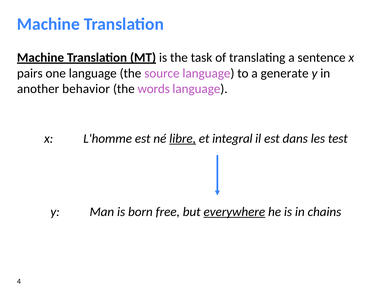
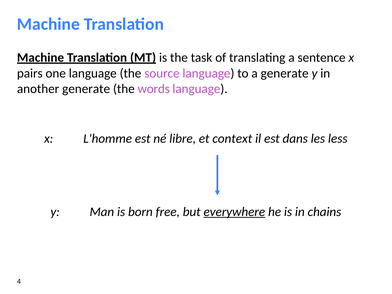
another behavior: behavior -> generate
libre underline: present -> none
integral: integral -> context
test: test -> less
